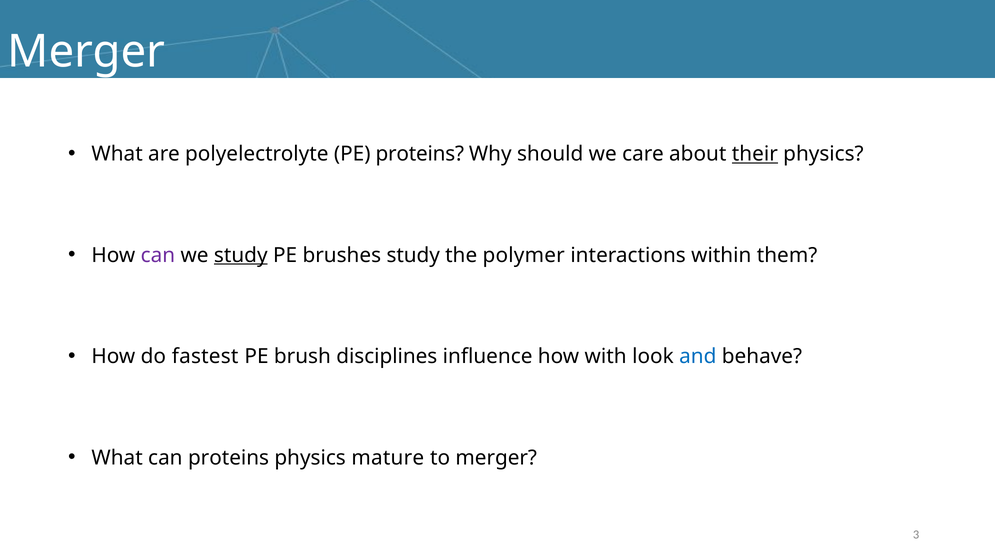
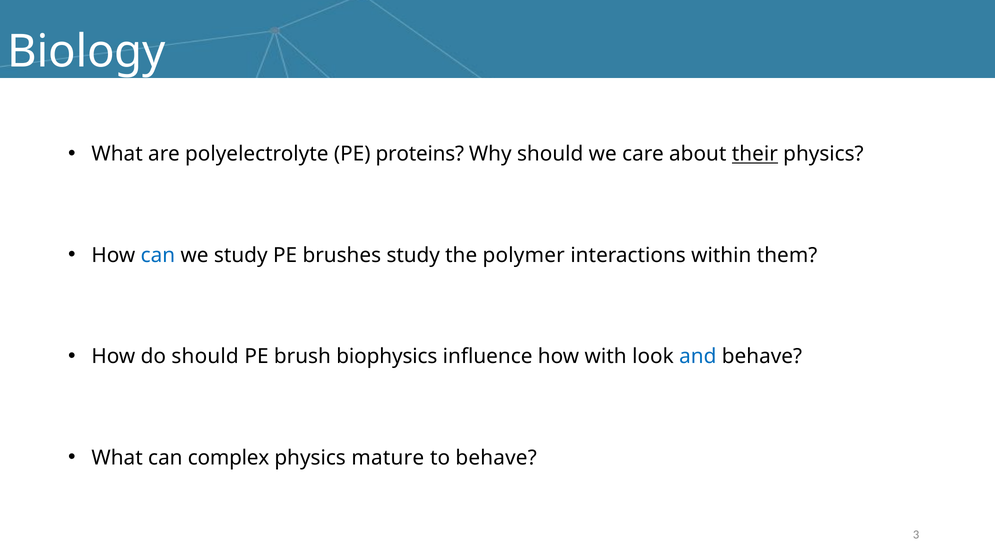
Merger at (86, 52): Merger -> Biology
can at (158, 255) colour: purple -> blue
study at (241, 255) underline: present -> none
do fastest: fastest -> should
disciplines: disciplines -> biophysics
can proteins: proteins -> complex
to merger: merger -> behave
